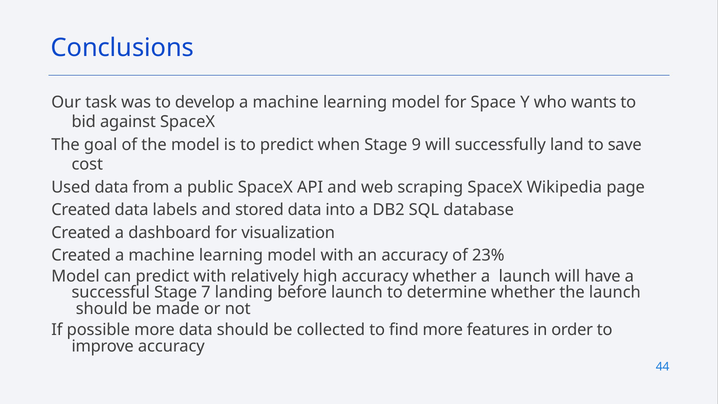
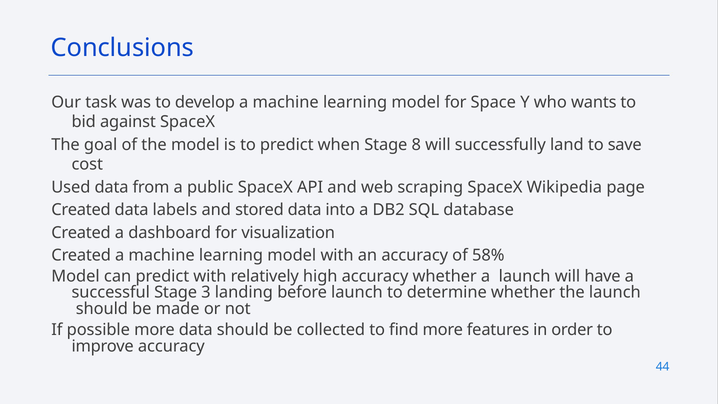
9: 9 -> 8
23%: 23% -> 58%
7: 7 -> 3
